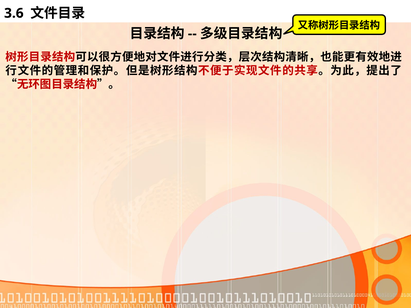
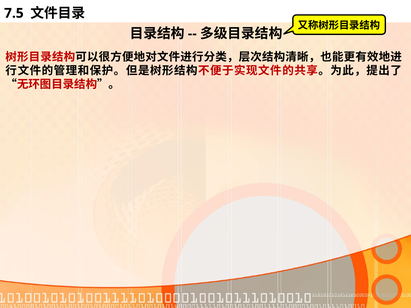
3.6: 3.6 -> 7.5
